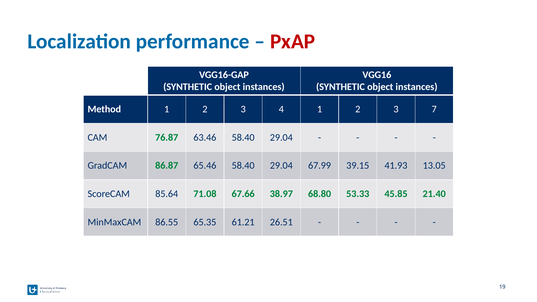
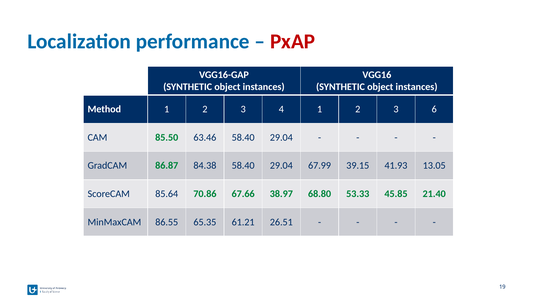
7: 7 -> 6
76.87: 76.87 -> 85.50
65.46: 65.46 -> 84.38
71.08: 71.08 -> 70.86
